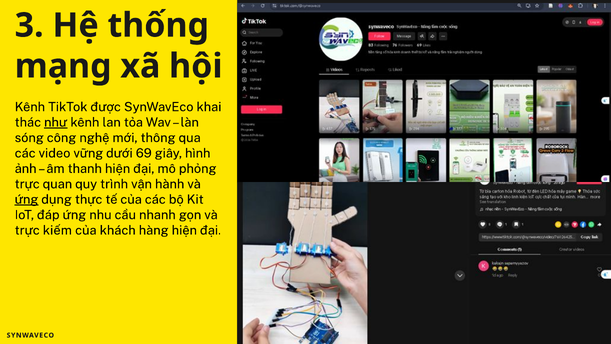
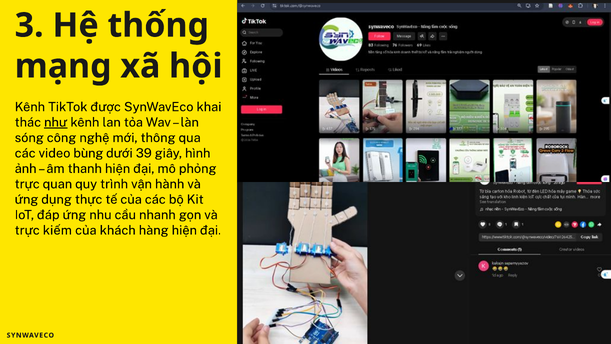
vững: vững -> bùng
69: 69 -> 39
ứng at (27, 199) underline: present -> none
